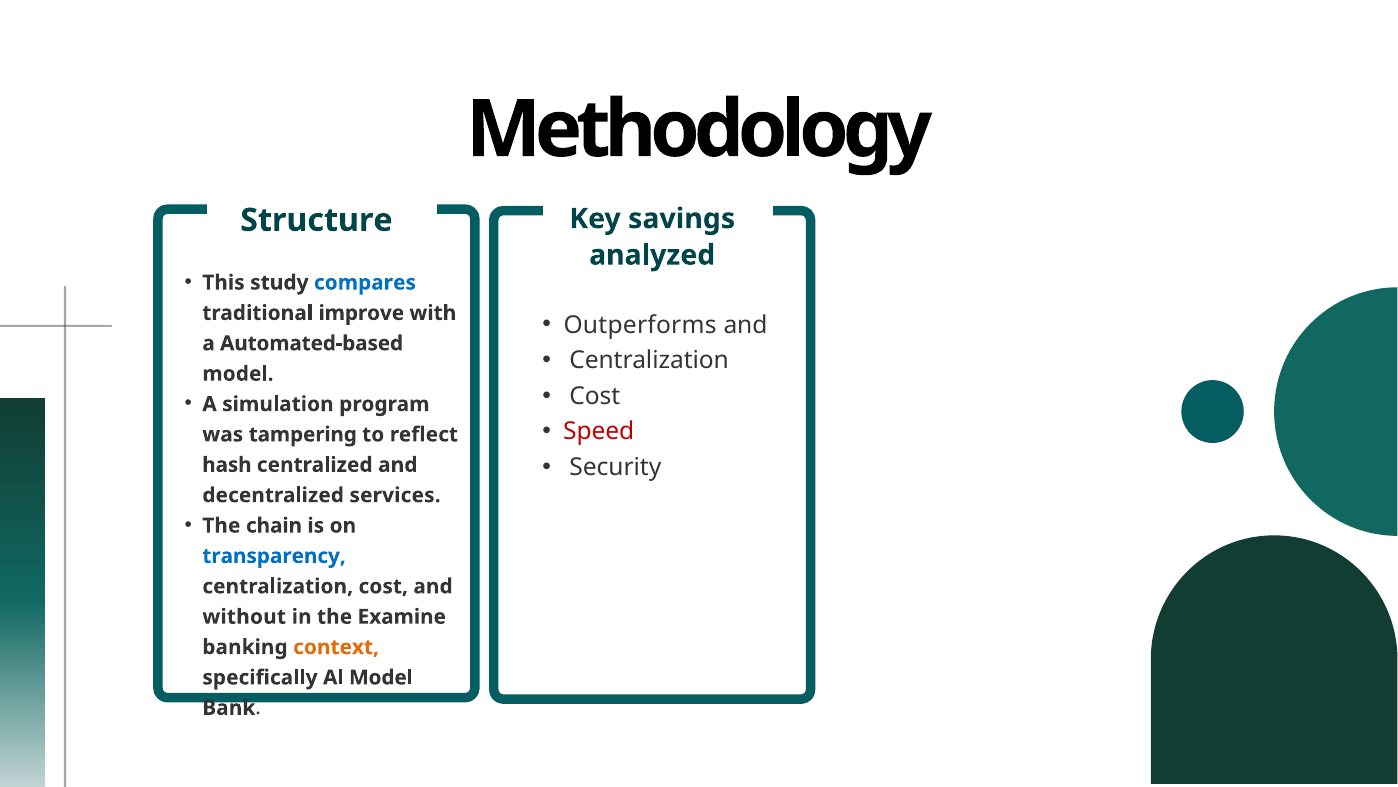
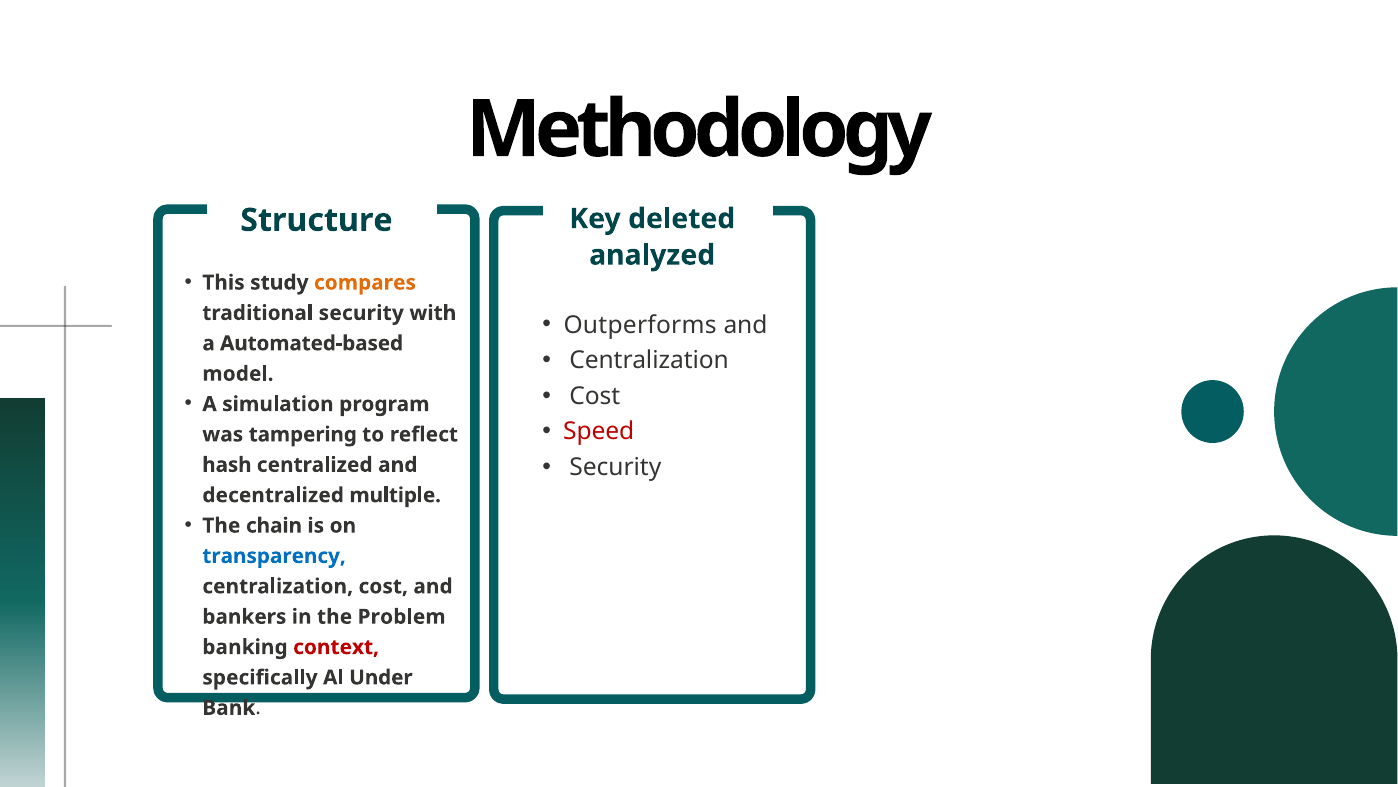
savings: savings -> deleted
compares colour: blue -> orange
traditional improve: improve -> security
services: services -> multiple
without: without -> bankers
Examine: Examine -> Problem
context colour: orange -> red
Al Model: Model -> Under
